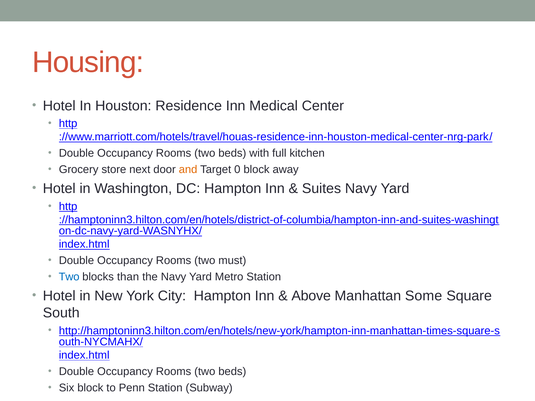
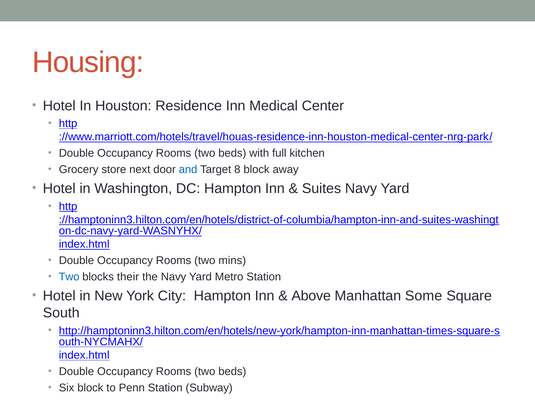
and colour: orange -> blue
0: 0 -> 8
must: must -> mins
than: than -> their
